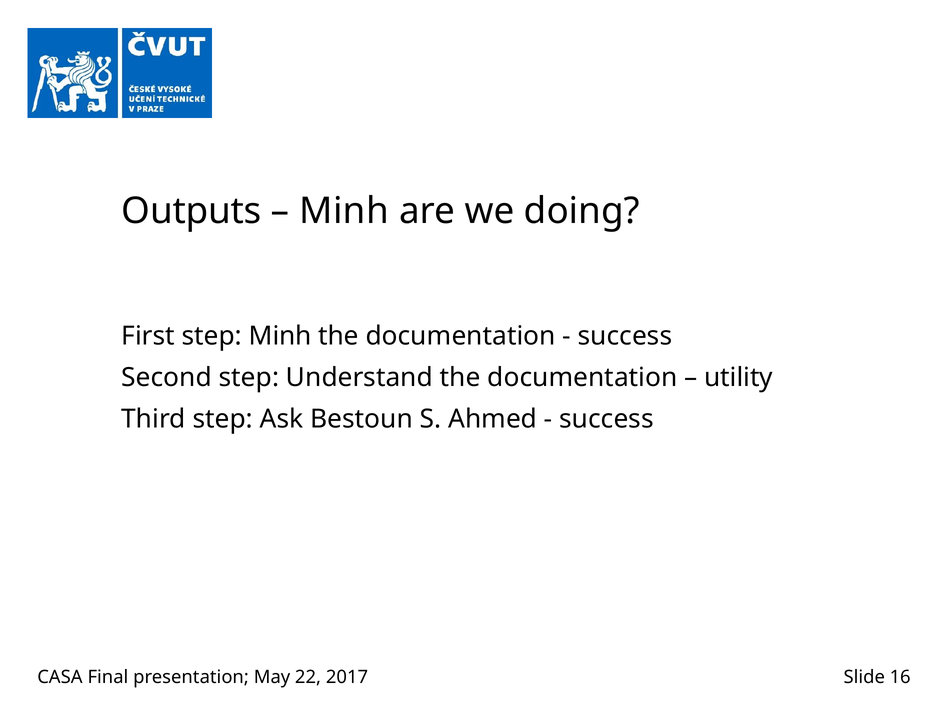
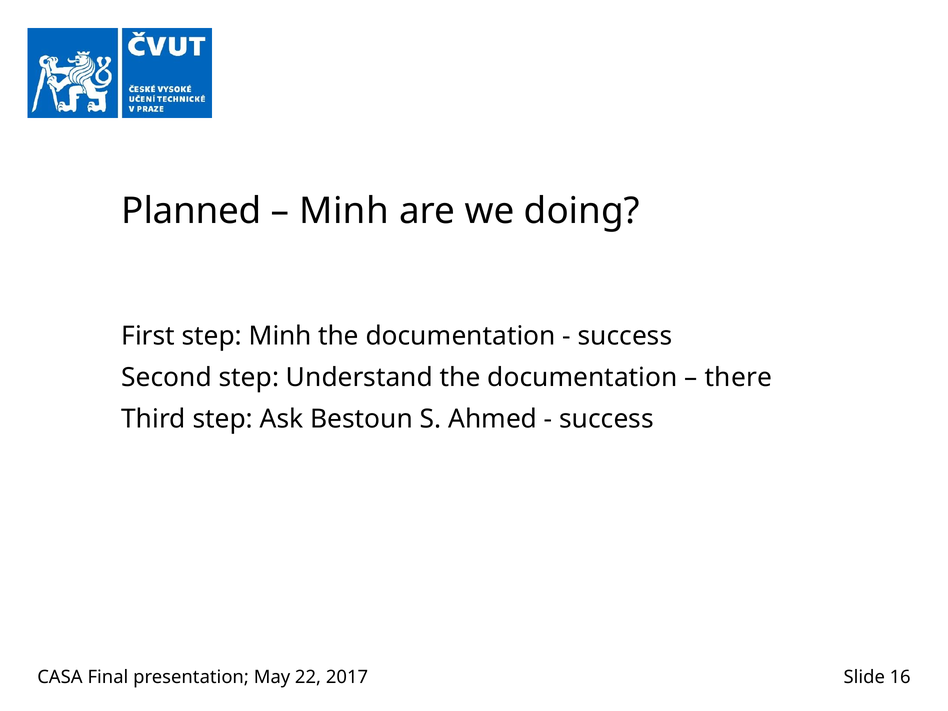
Outputs: Outputs -> Planned
utility: utility -> there
